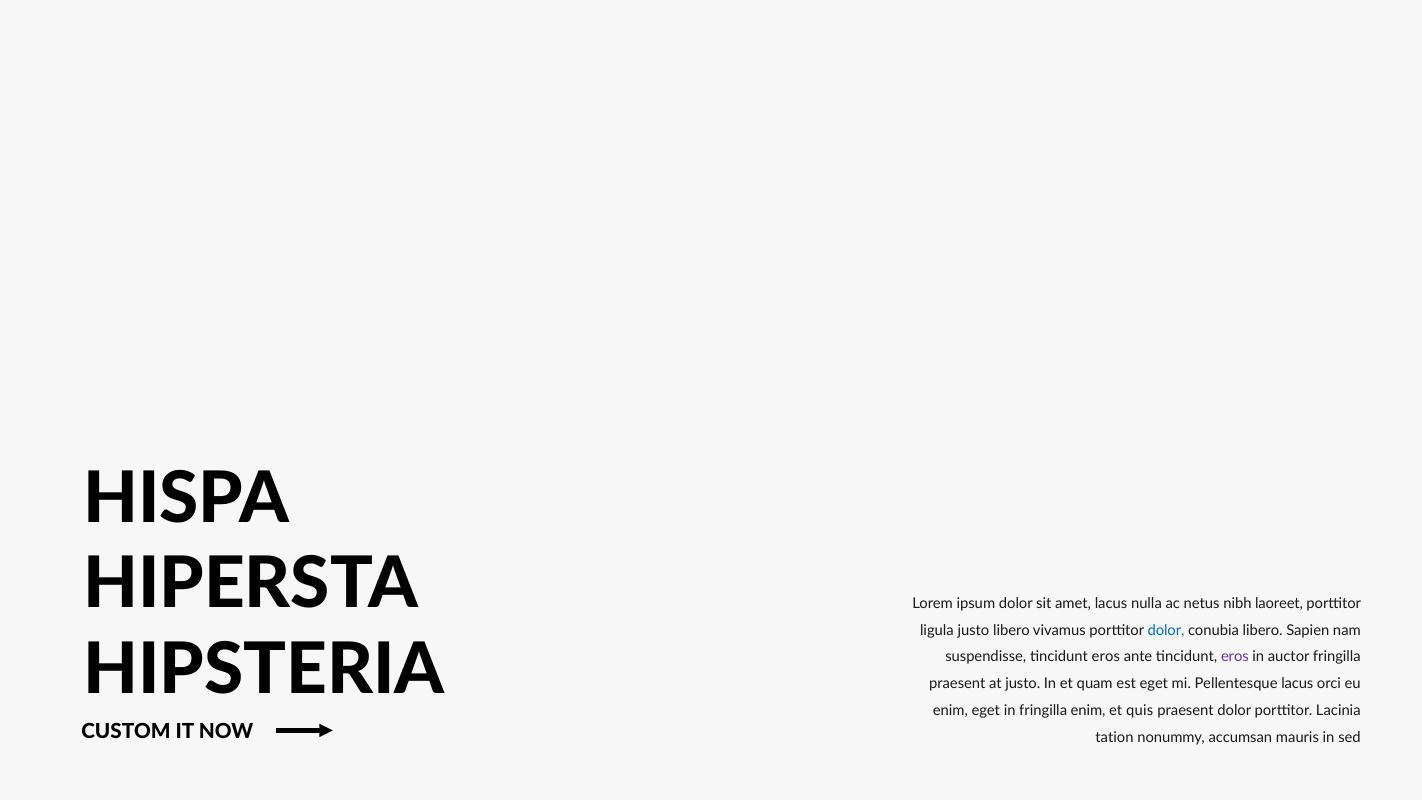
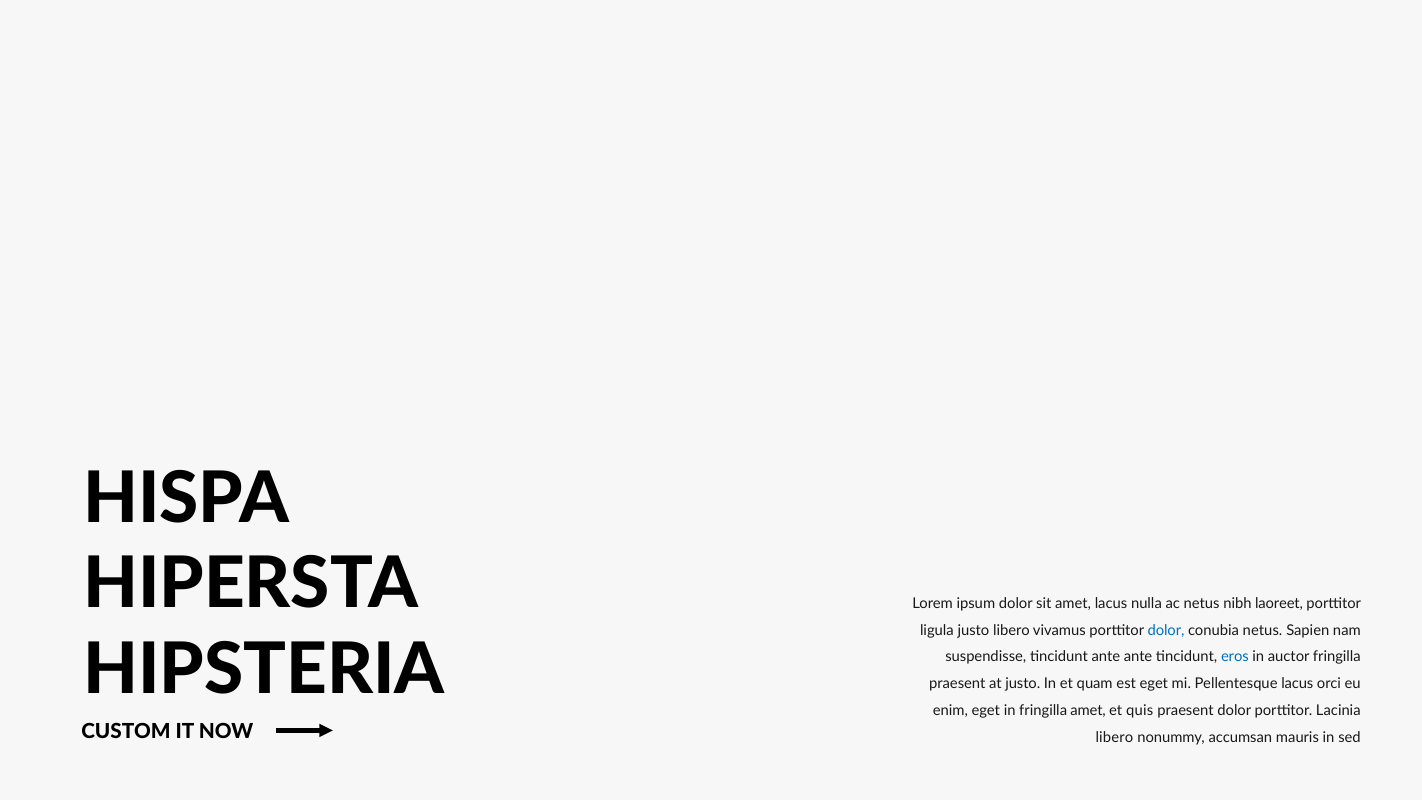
conubia libero: libero -> netus
suspendisse tincidunt eros: eros -> ante
eros at (1235, 657) colour: purple -> blue
fringilla enim: enim -> amet
tation at (1114, 737): tation -> libero
